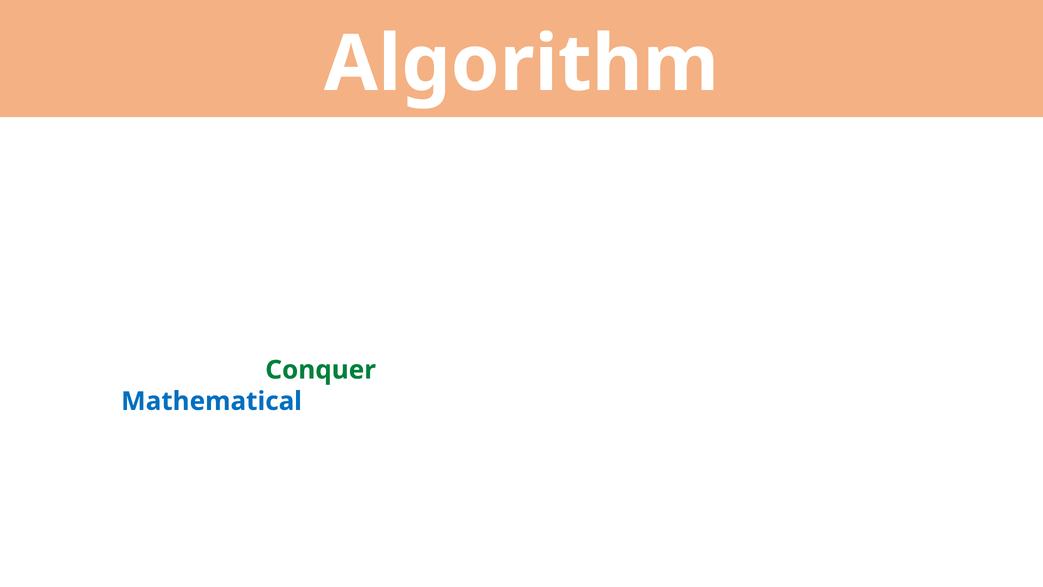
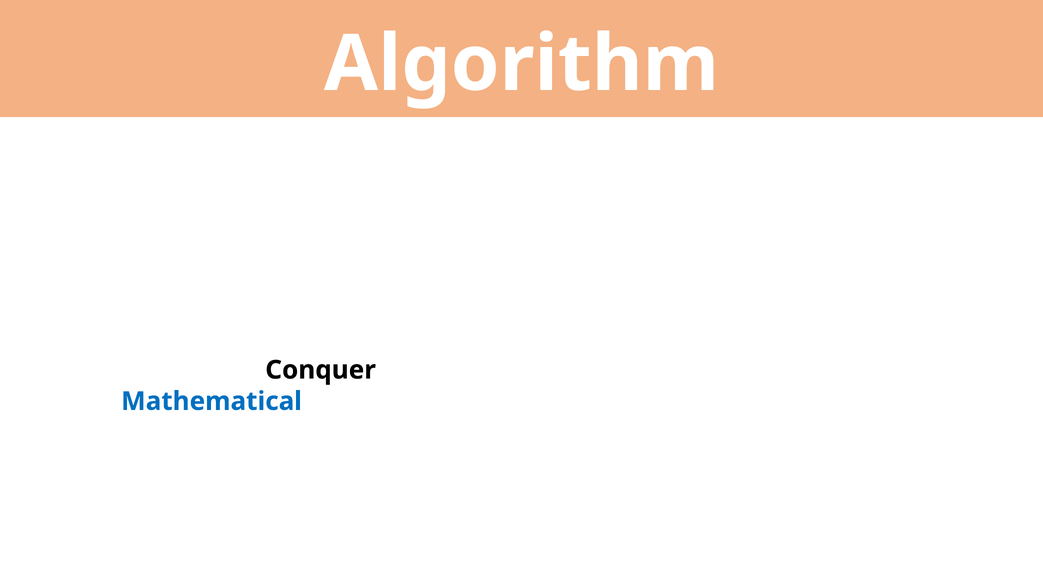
Conquer colour: green -> black
